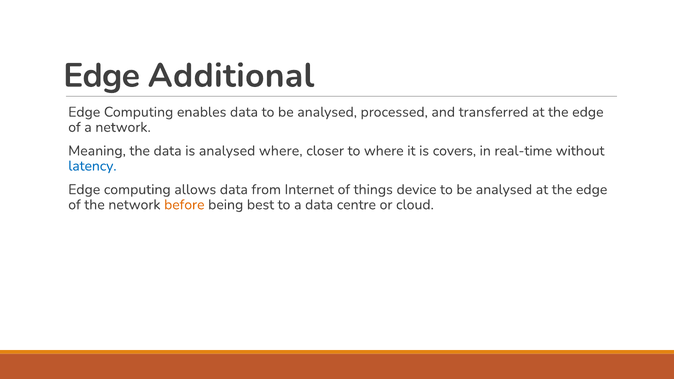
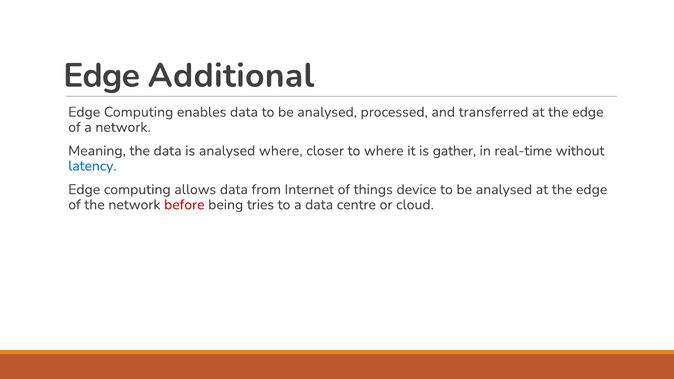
covers: covers -> gather
before colour: orange -> red
best: best -> tries
